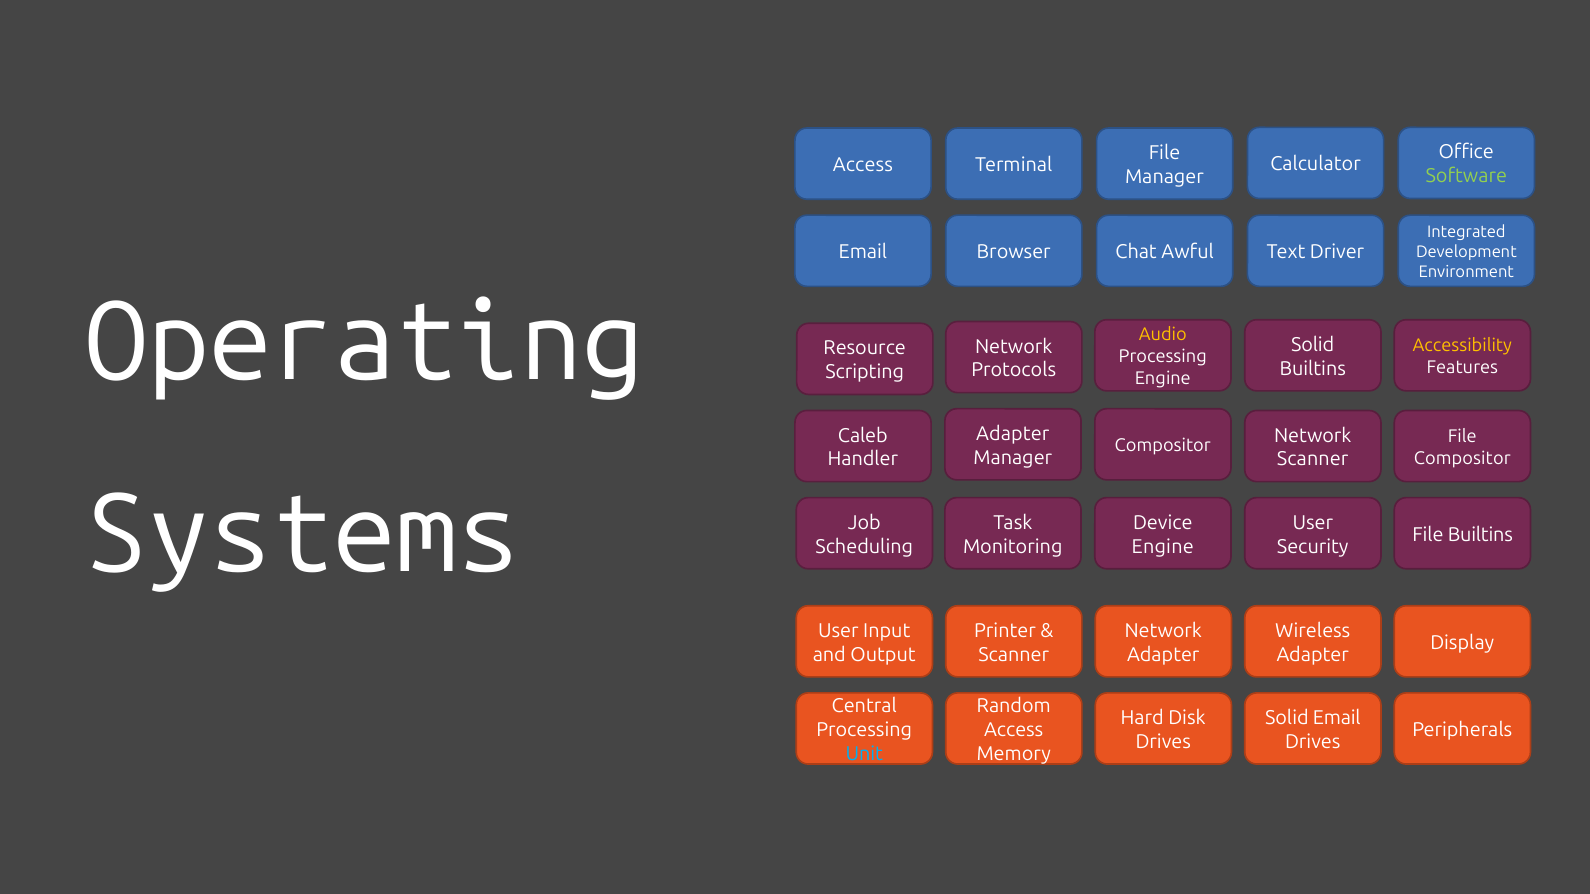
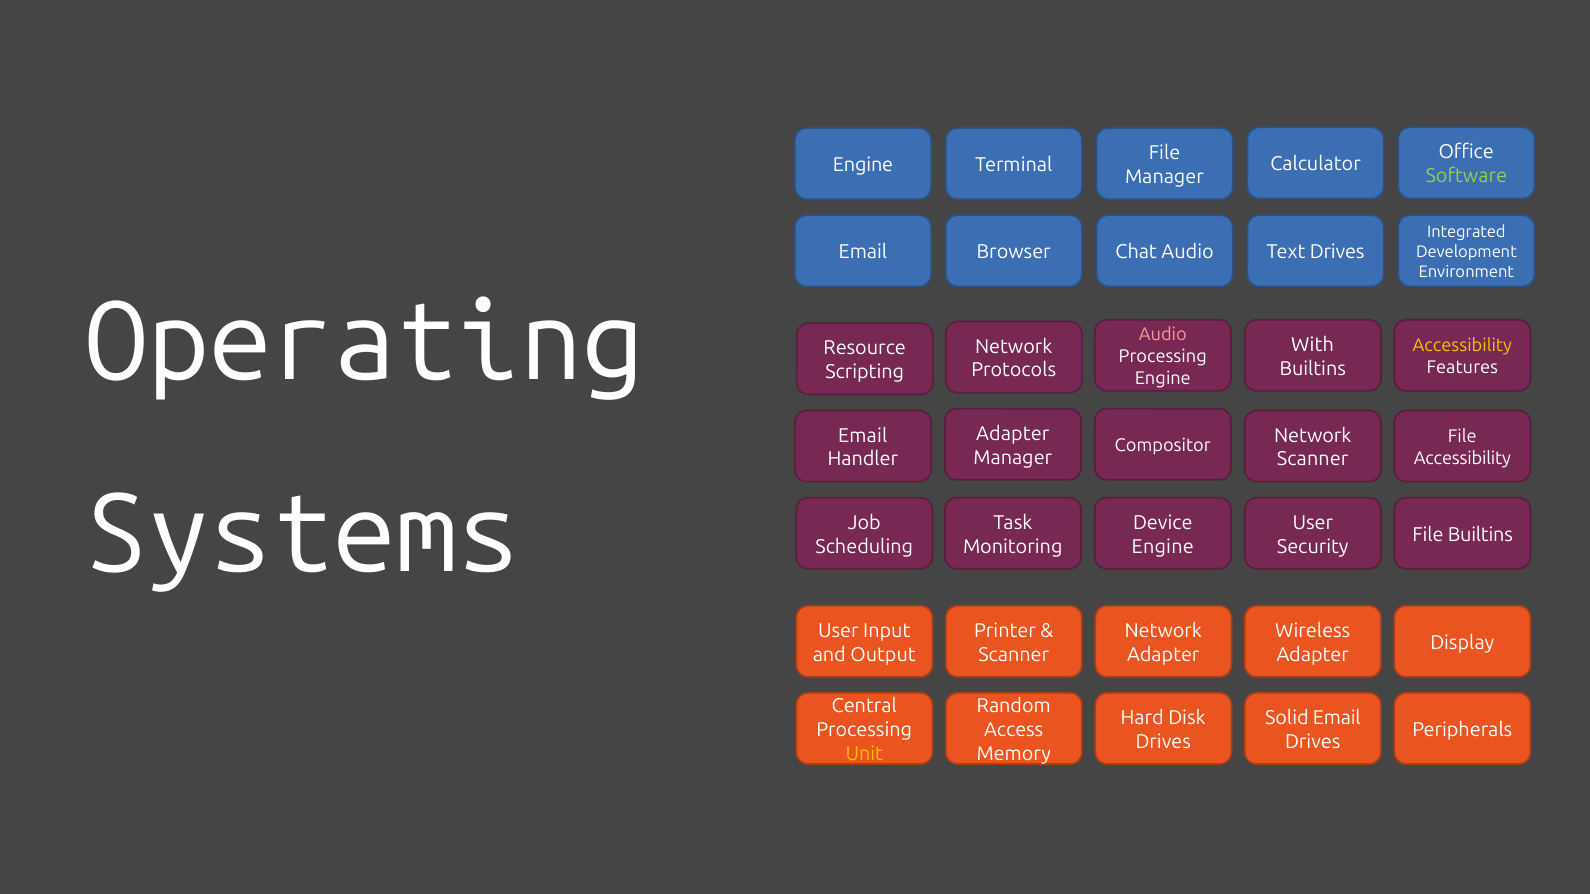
Access at (863, 165): Access -> Engine
Chat Awful: Awful -> Audio
Text Driver: Driver -> Drives
Audio at (1163, 335) colour: yellow -> pink
Solid at (1313, 345): Solid -> With
Caleb at (863, 436): Caleb -> Email
Compositor at (1462, 458): Compositor -> Accessibility
Unit colour: light blue -> yellow
